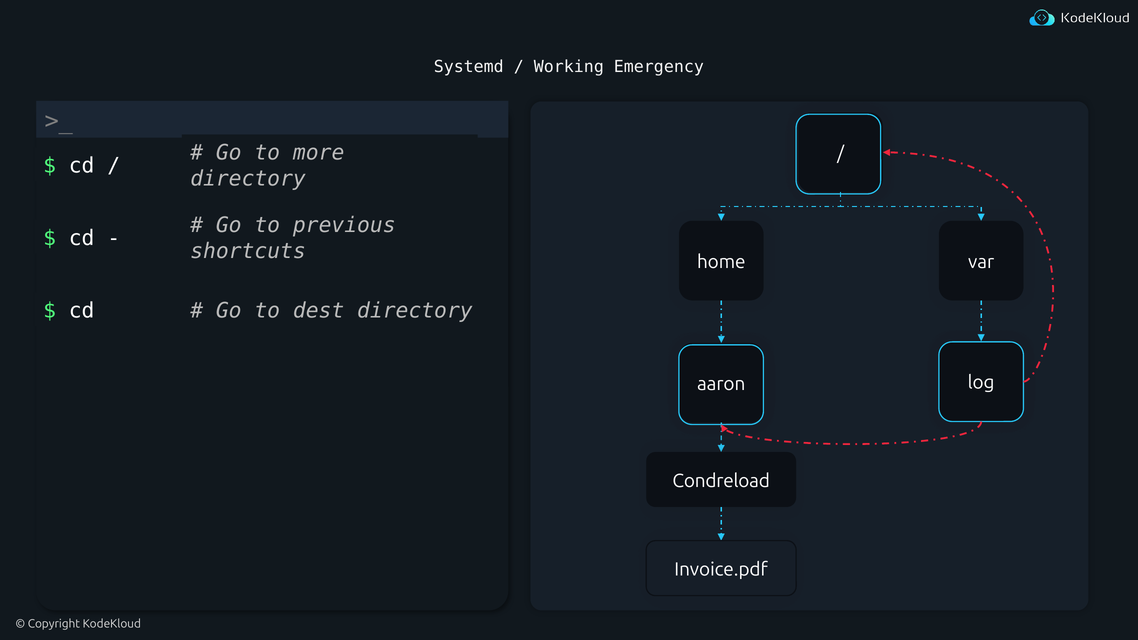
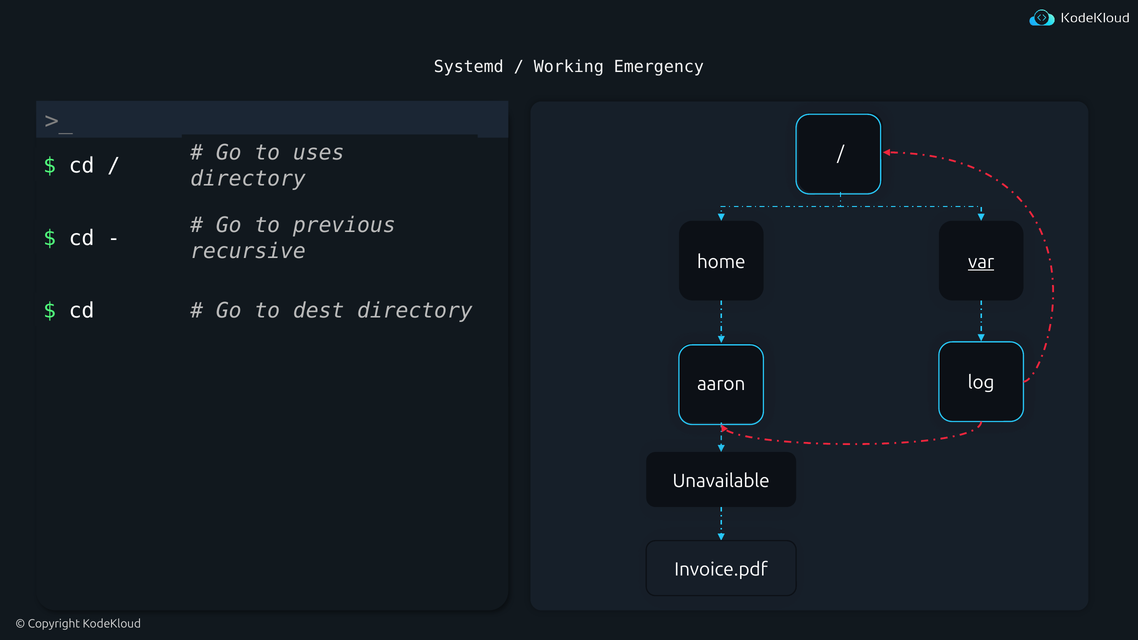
more: more -> uses
shortcuts: shortcuts -> recursive
var underline: none -> present
Condreload: Condreload -> Unavailable
